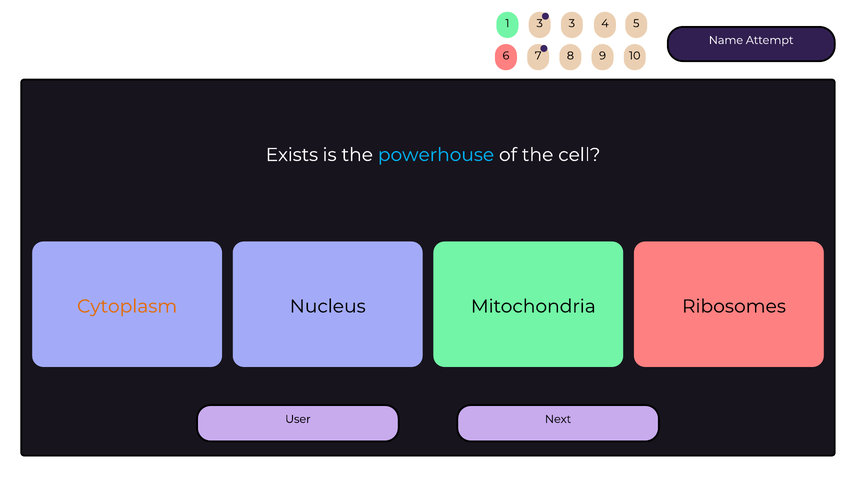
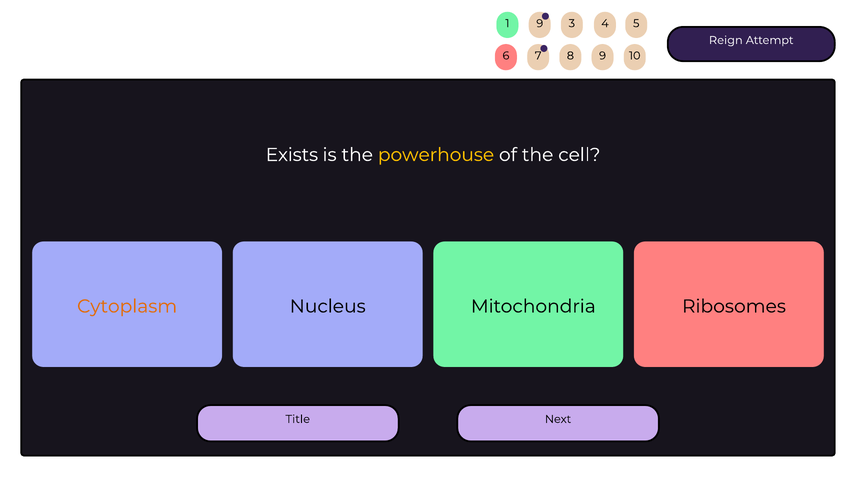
1 3: 3 -> 9
Name: Name -> Reign
powerhouse colour: light blue -> yellow
User: User -> Title
